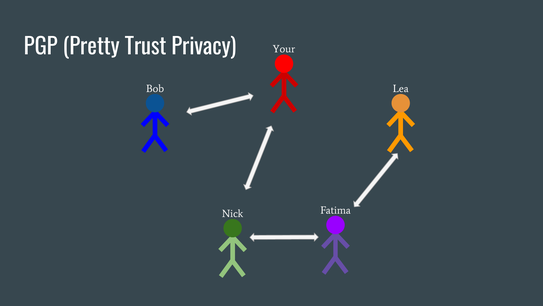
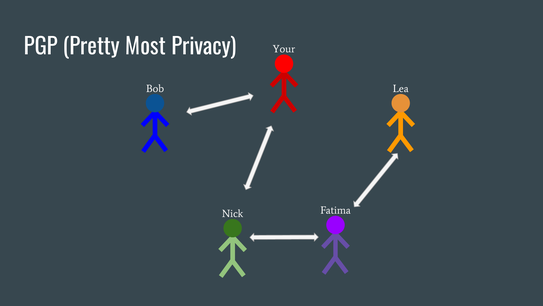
Trust: Trust -> Most
